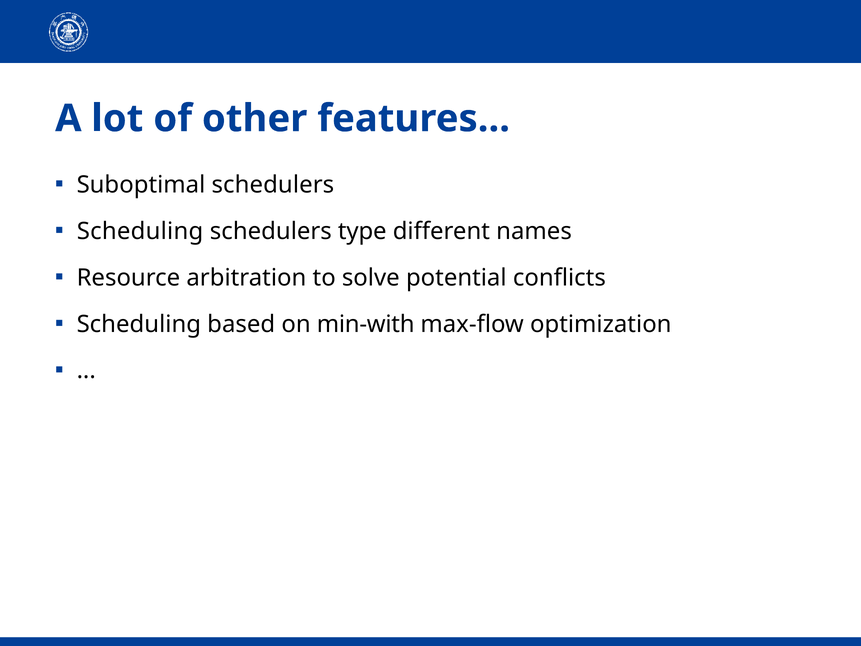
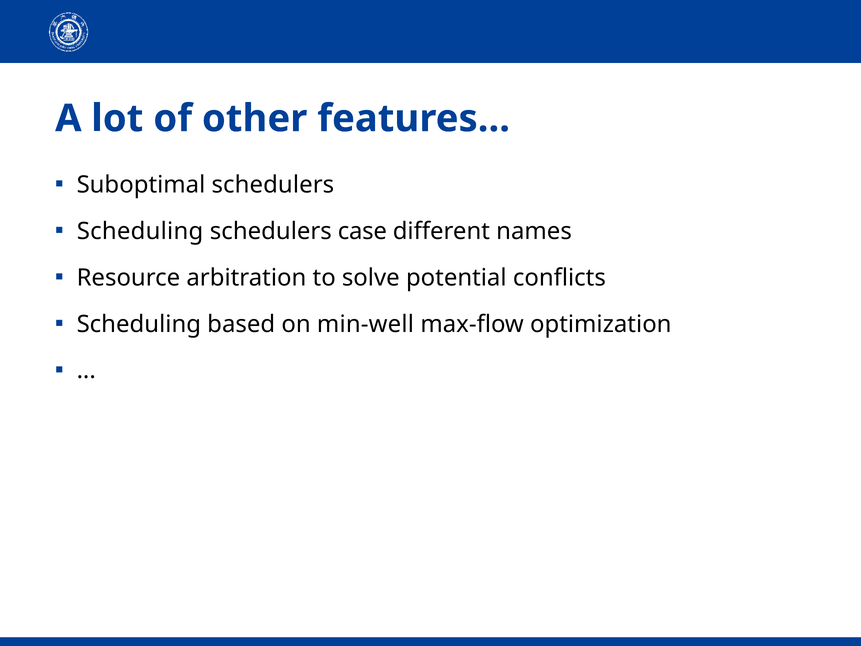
type: type -> case
min-with: min-with -> min-well
